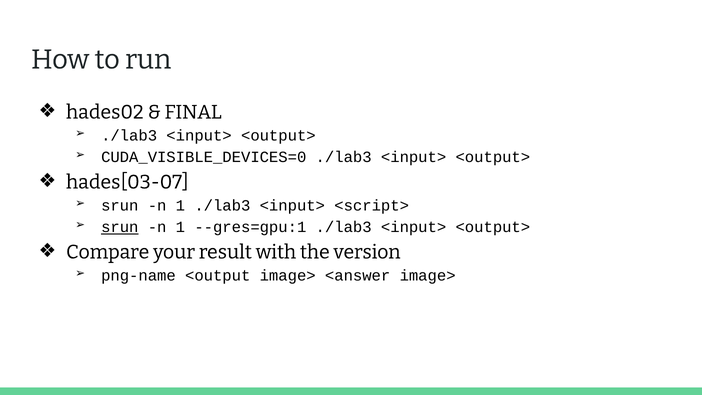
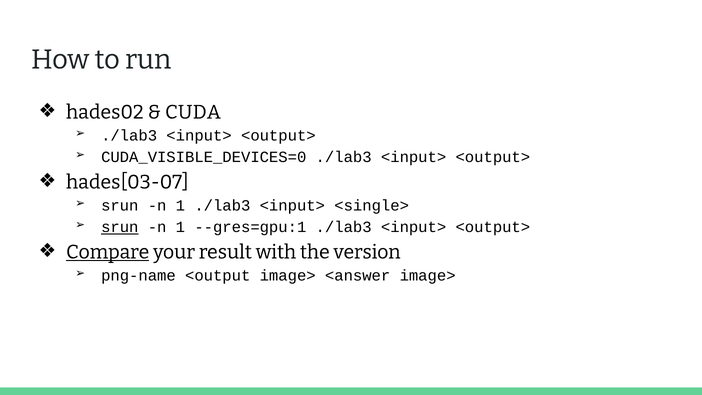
FINAL: FINAL -> CUDA
<script>: <script> -> <single>
Compare underline: none -> present
